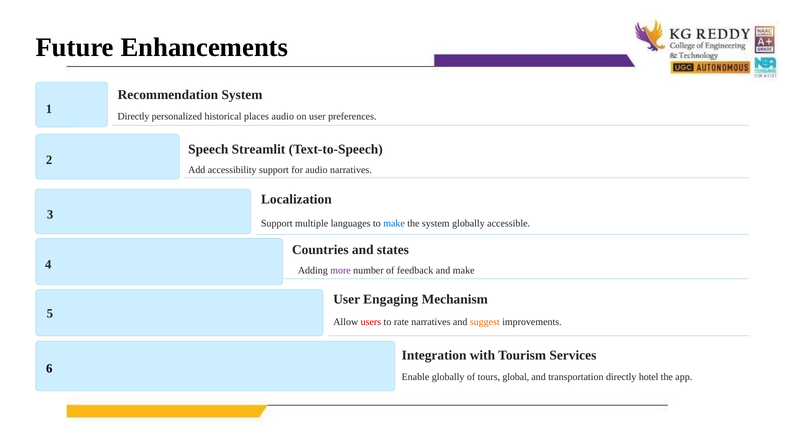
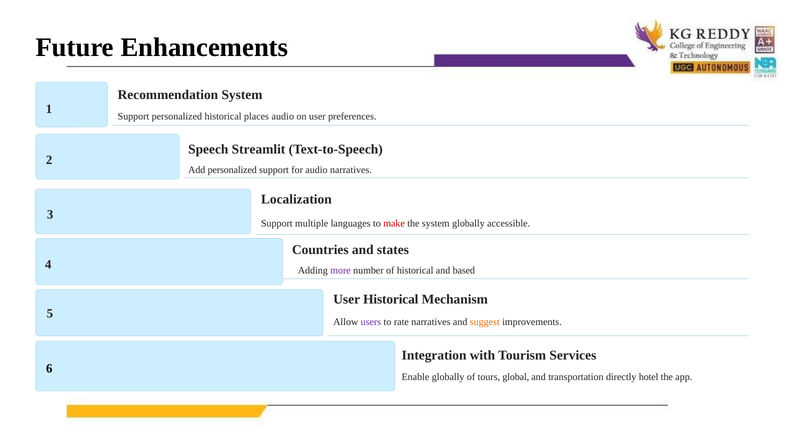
Directly at (134, 116): Directly -> Support
Add accessibility: accessibility -> personalized
make at (394, 223) colour: blue -> red
of feedback: feedback -> historical
and make: make -> based
User Engaging: Engaging -> Historical
users colour: red -> purple
